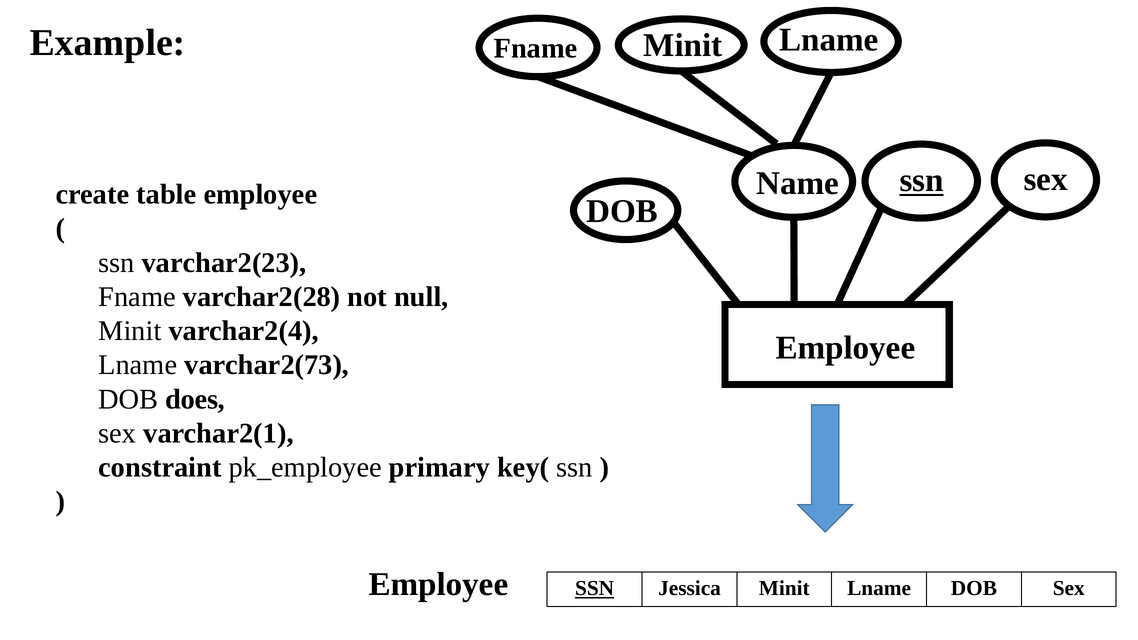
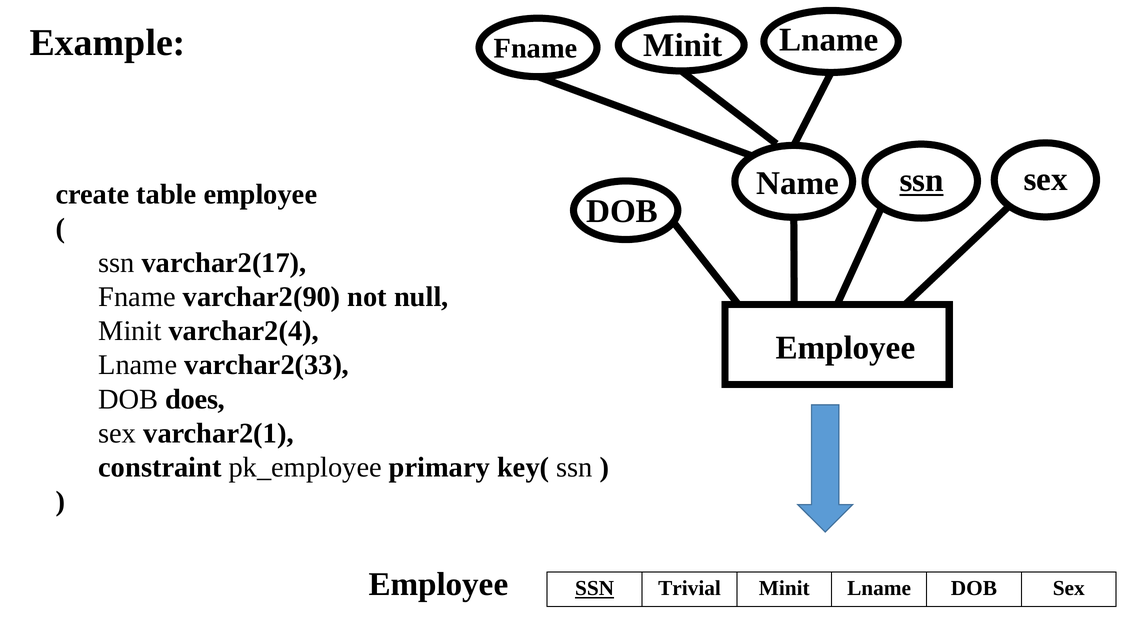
varchar2(23: varchar2(23 -> varchar2(17
varchar2(28: varchar2(28 -> varchar2(90
varchar2(73: varchar2(73 -> varchar2(33
Jessica: Jessica -> Trivial
